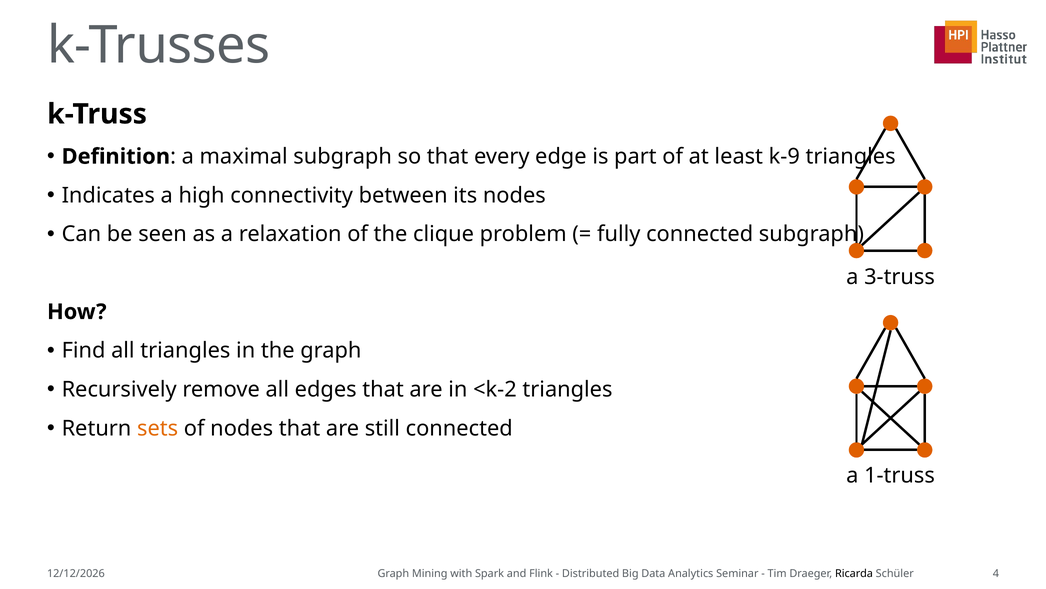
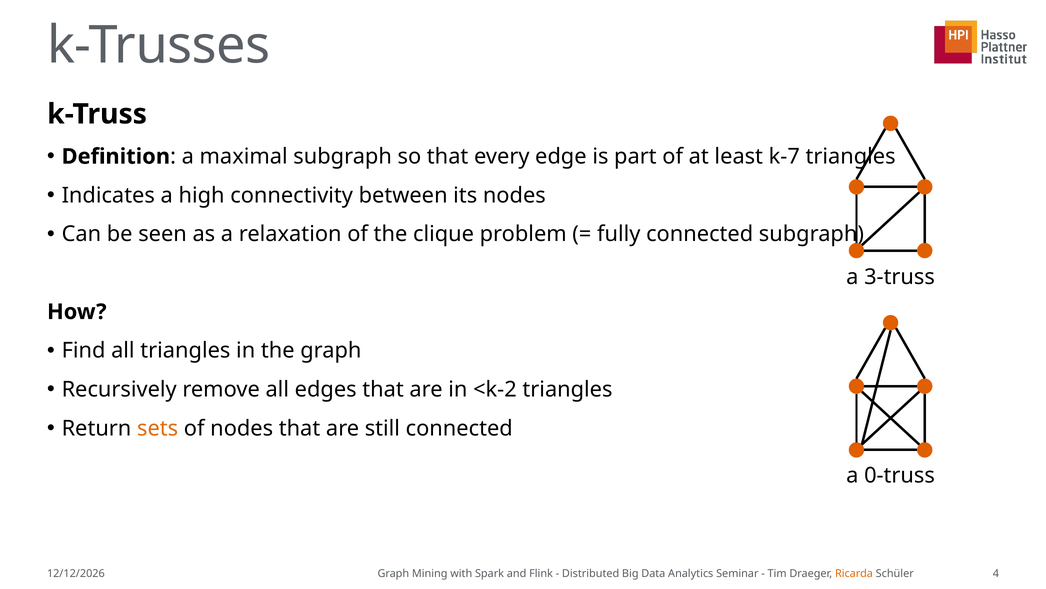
k-9: k-9 -> k-7
1-truss: 1-truss -> 0-truss
Ricarda colour: black -> orange
